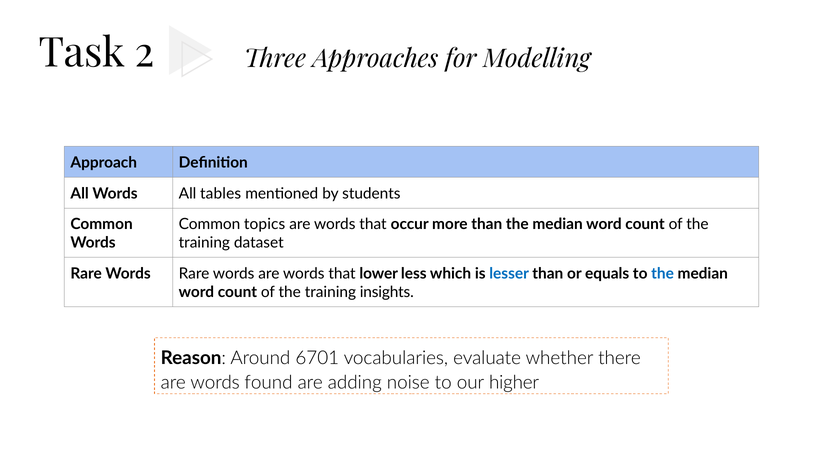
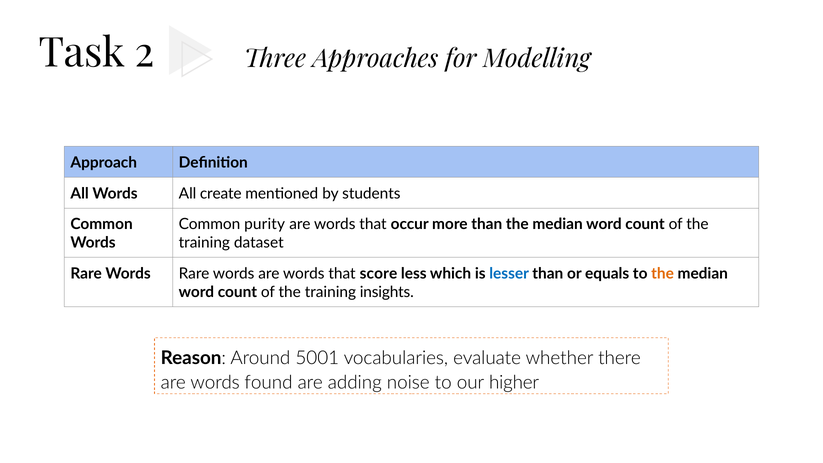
tables: tables -> create
topics: topics -> purity
lower: lower -> score
the at (663, 274) colour: blue -> orange
6701: 6701 -> 5001
